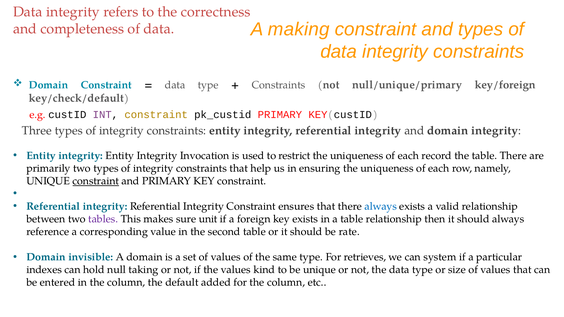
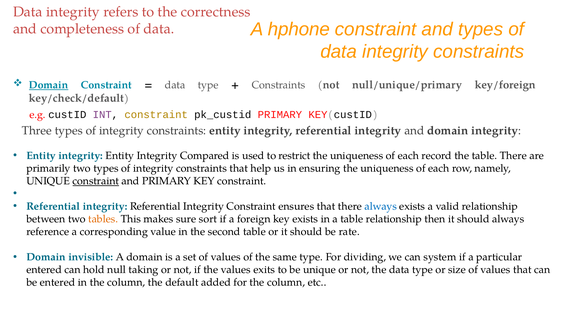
making: making -> hphone
Domain at (49, 85) underline: none -> present
Invocation: Invocation -> Compared
tables colour: purple -> orange
unit: unit -> sort
retrieves: retrieves -> dividing
indexes at (44, 270): indexes -> entered
kind: kind -> exits
